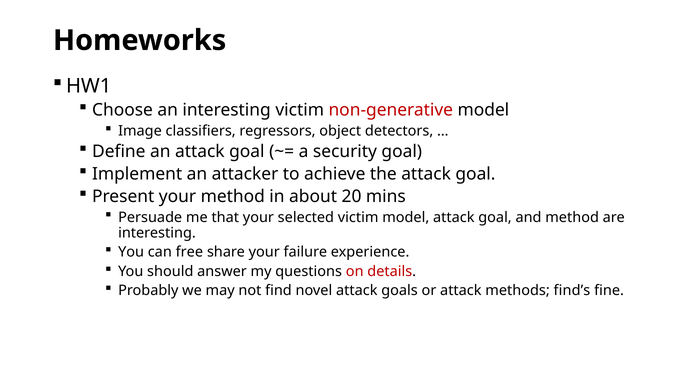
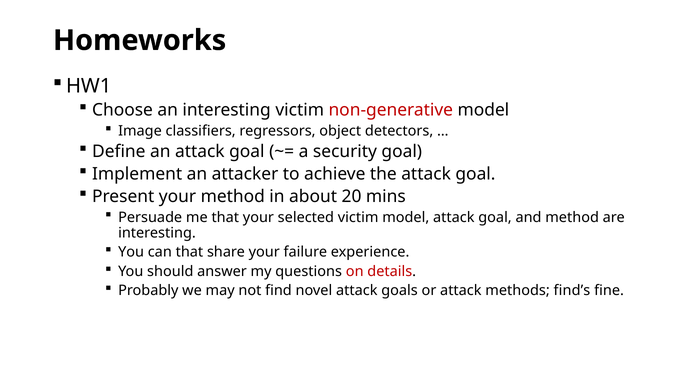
can free: free -> that
